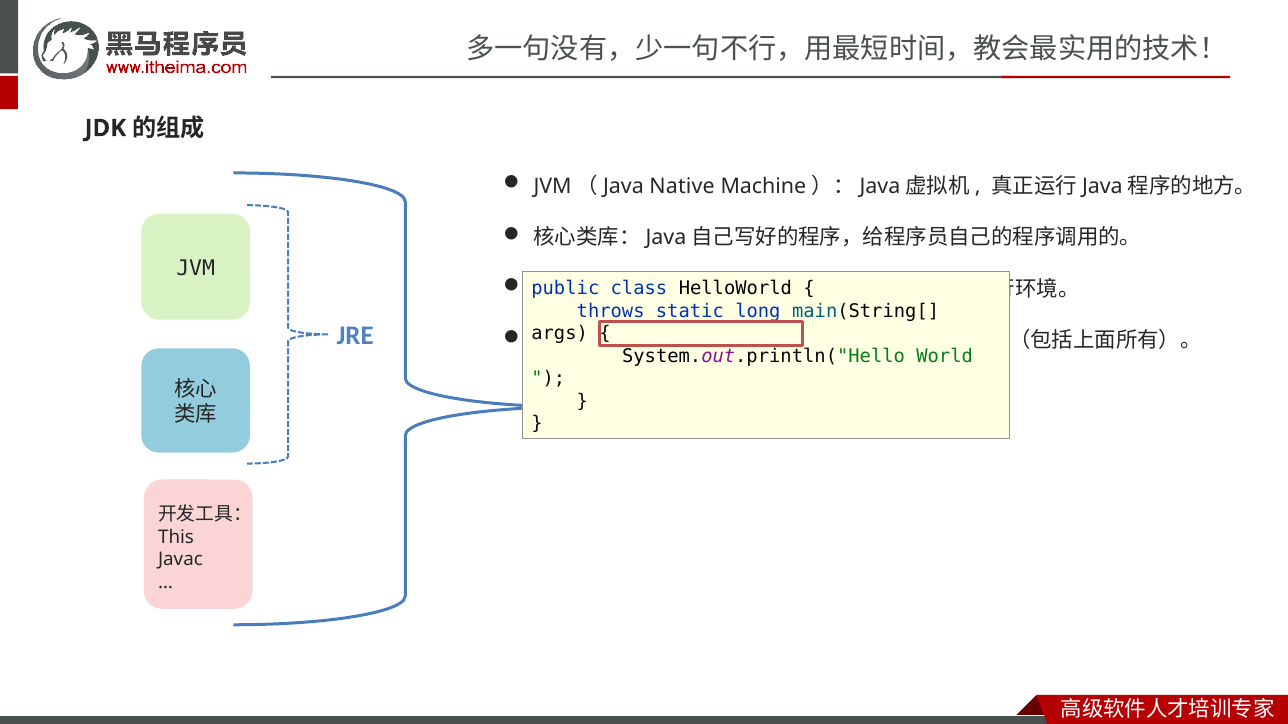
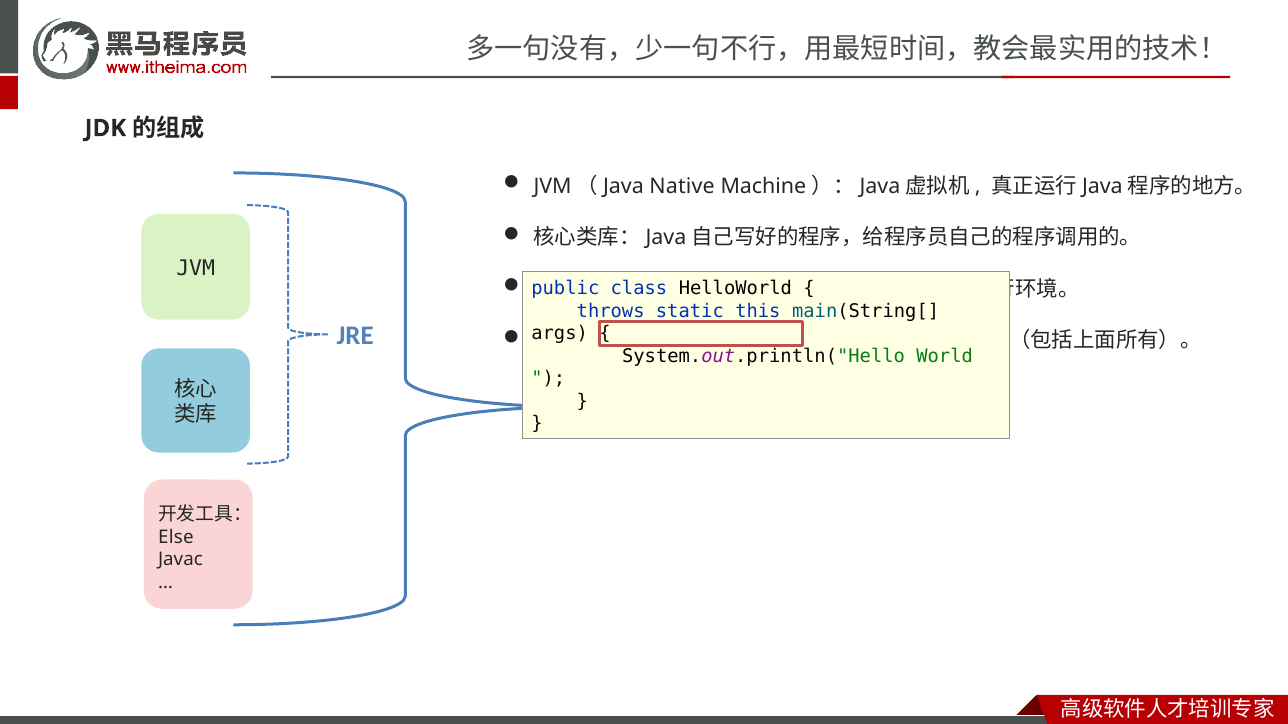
long: long -> this
This: This -> Else
